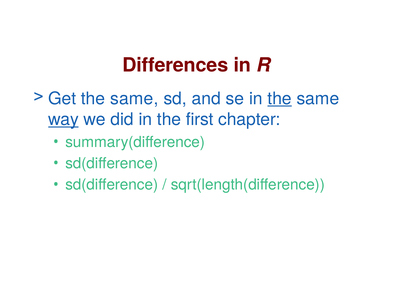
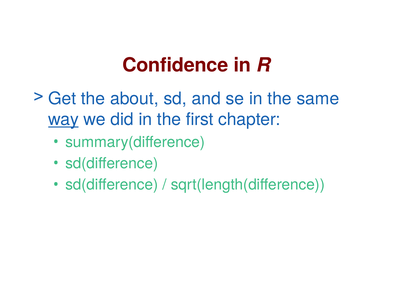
Differences: Differences -> Confidence
Get the same: same -> about
the at (280, 99) underline: present -> none
